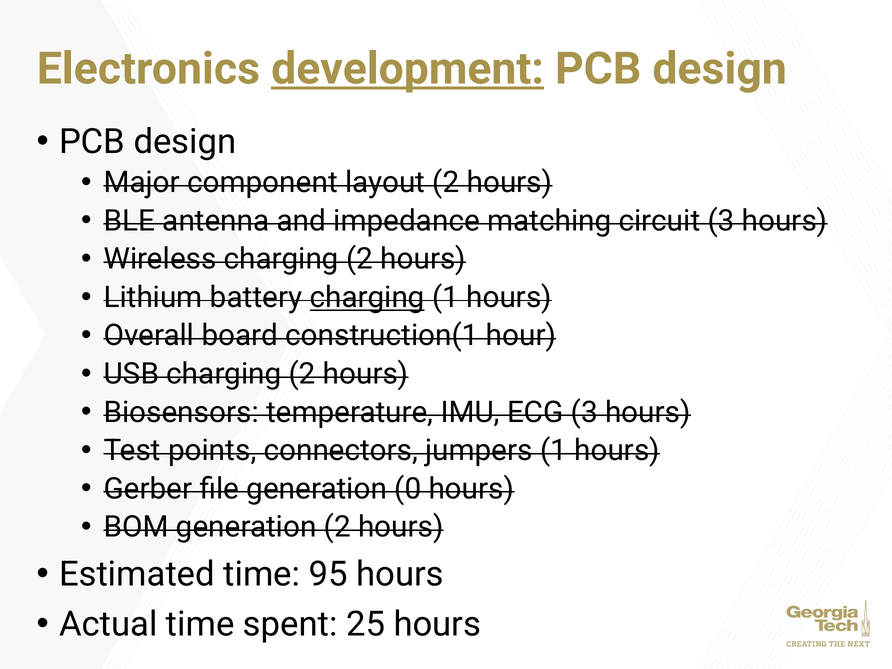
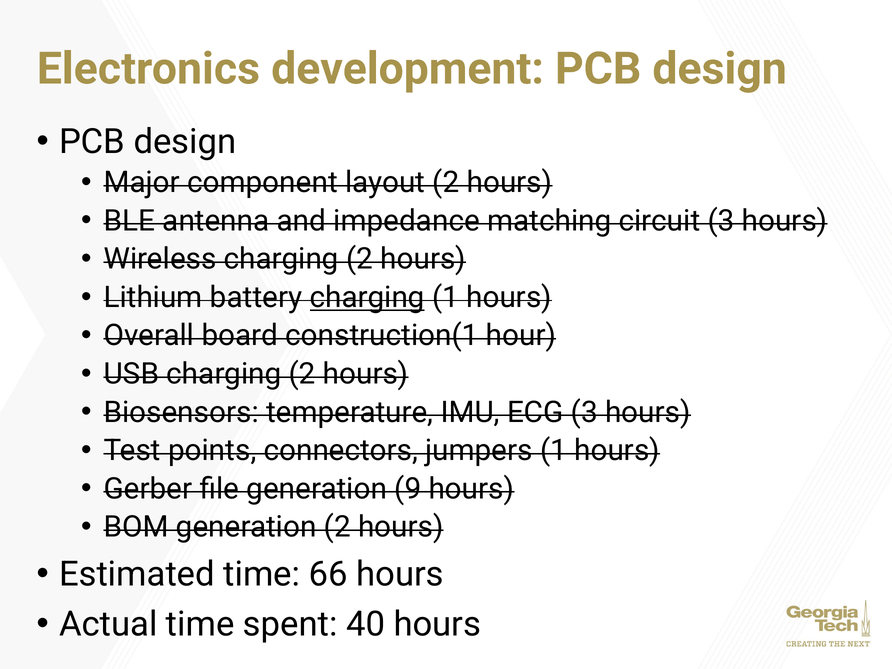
development underline: present -> none
0: 0 -> 9
95: 95 -> 66
25: 25 -> 40
